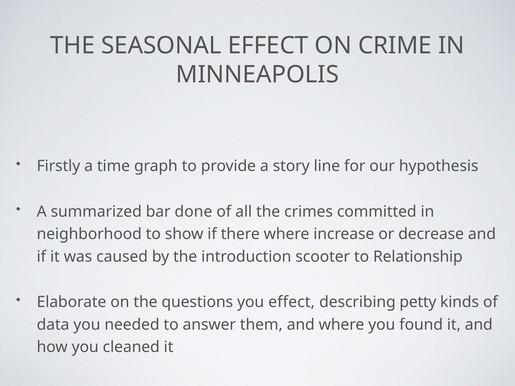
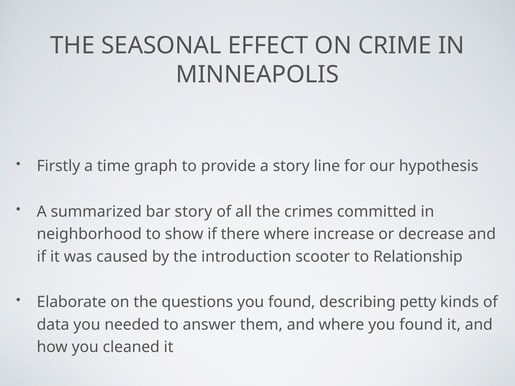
bar done: done -> story
questions you effect: effect -> found
